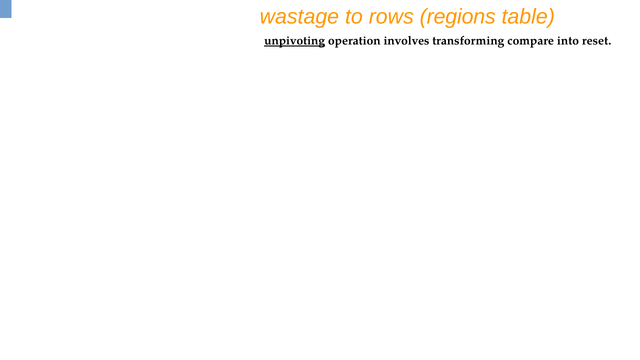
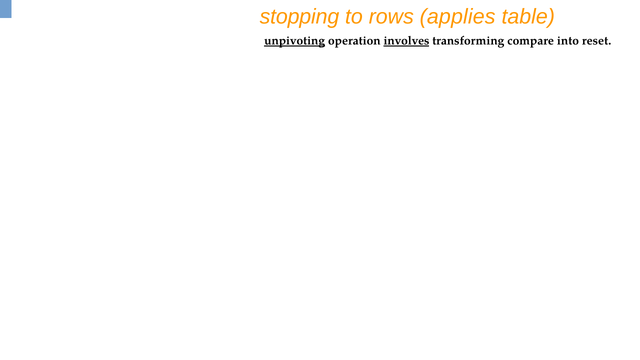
wastage: wastage -> stopping
regions: regions -> applies
involves underline: none -> present
